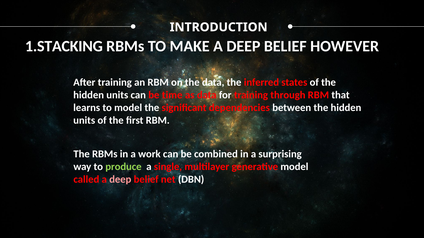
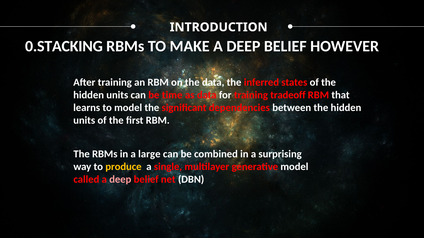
1.STACKING: 1.STACKING -> 0.STACKING
through: through -> tradeoff
work: work -> large
produce colour: light green -> yellow
